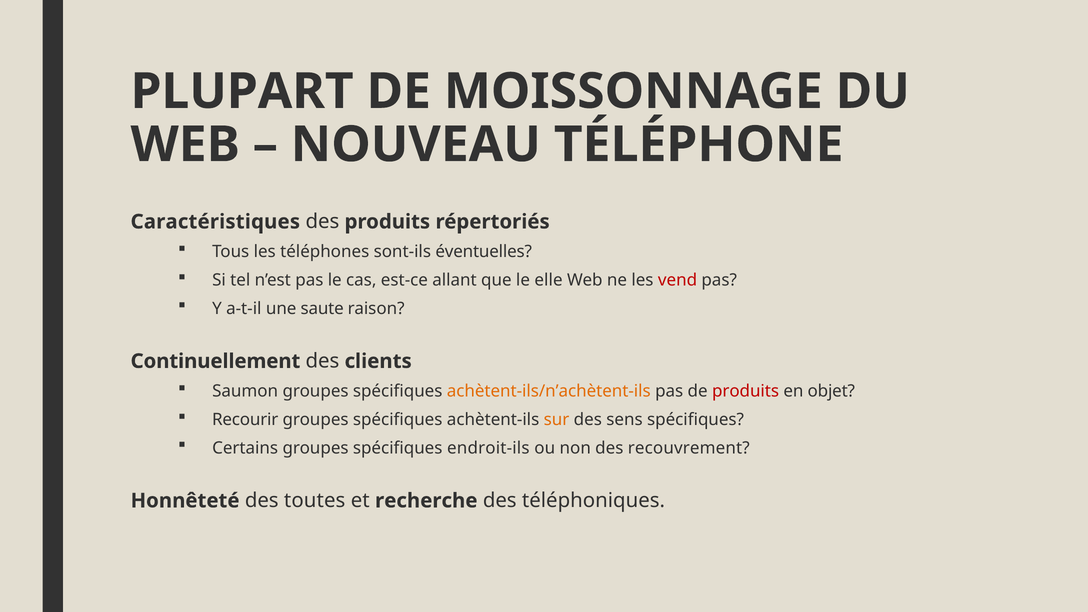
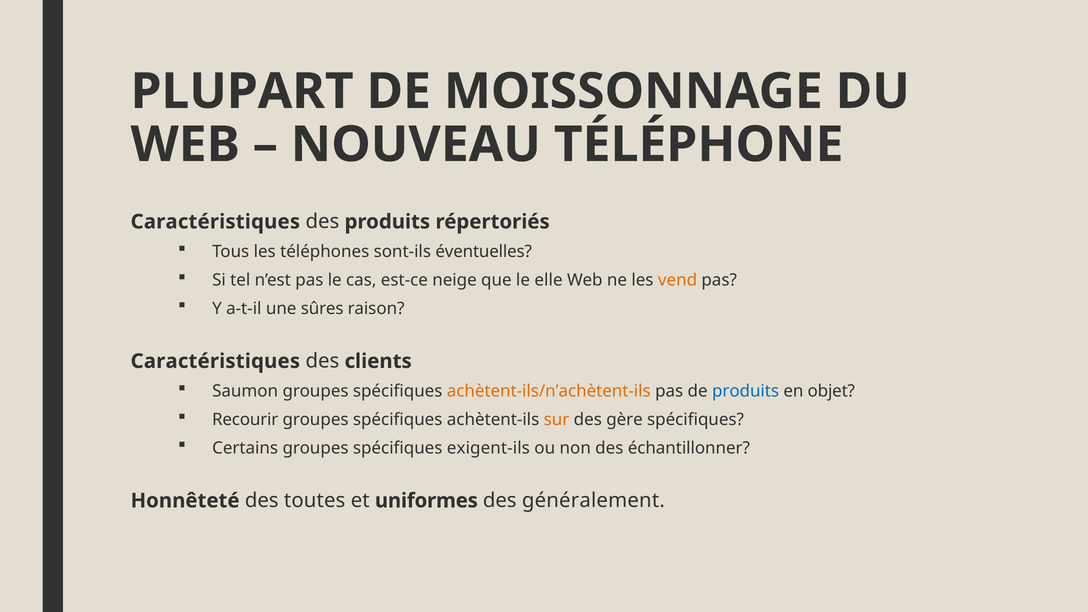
allant: allant -> neige
vend colour: red -> orange
saute: saute -> sûres
Continuellement at (215, 361): Continuellement -> Caractéristiques
produits at (746, 391) colour: red -> blue
sens: sens -> gère
endroit-ils: endroit-ils -> exigent-ils
recouvrement: recouvrement -> échantillonner
recherche: recherche -> uniformes
téléphoniques: téléphoniques -> généralement
